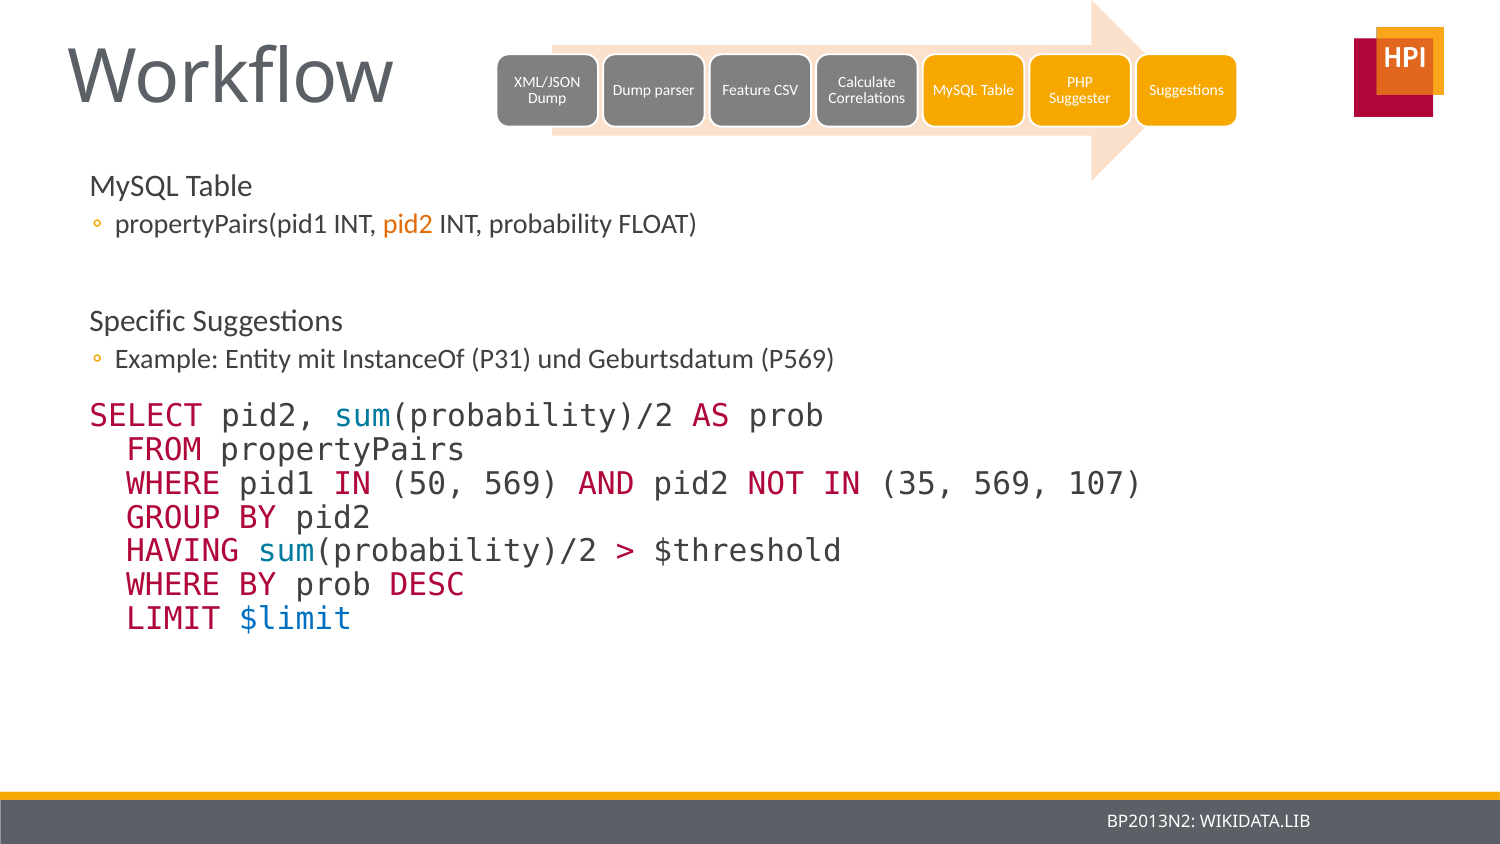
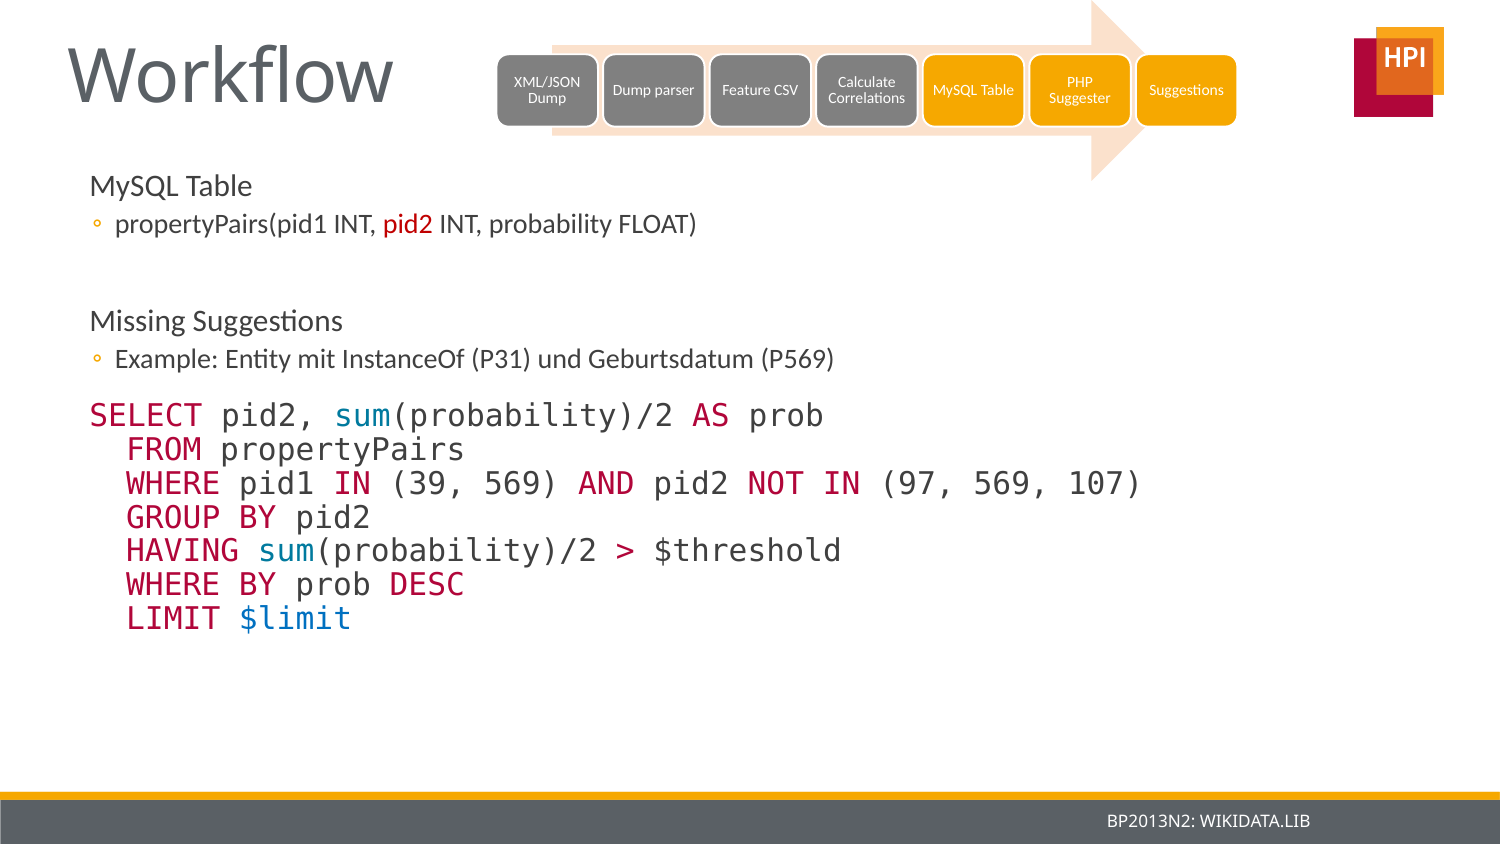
pid2 at (408, 224) colour: orange -> red
Specific: Specific -> Missing
50: 50 -> 39
35: 35 -> 97
